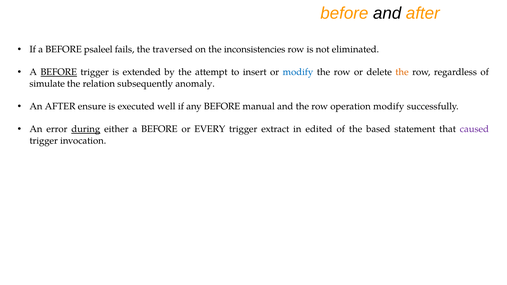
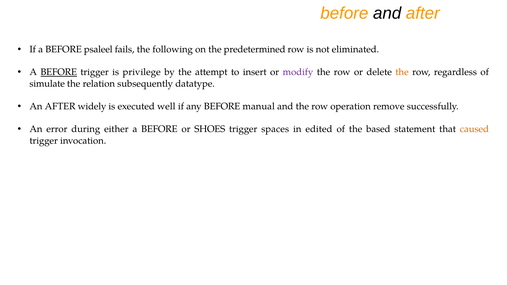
traversed: traversed -> following
inconsistencies: inconsistencies -> predetermined
extended: extended -> privilege
modify at (298, 72) colour: blue -> purple
anomaly: anomaly -> datatype
ensure: ensure -> widely
operation modify: modify -> remove
during underline: present -> none
EVERY: EVERY -> SHOES
extract: extract -> spaces
caused colour: purple -> orange
